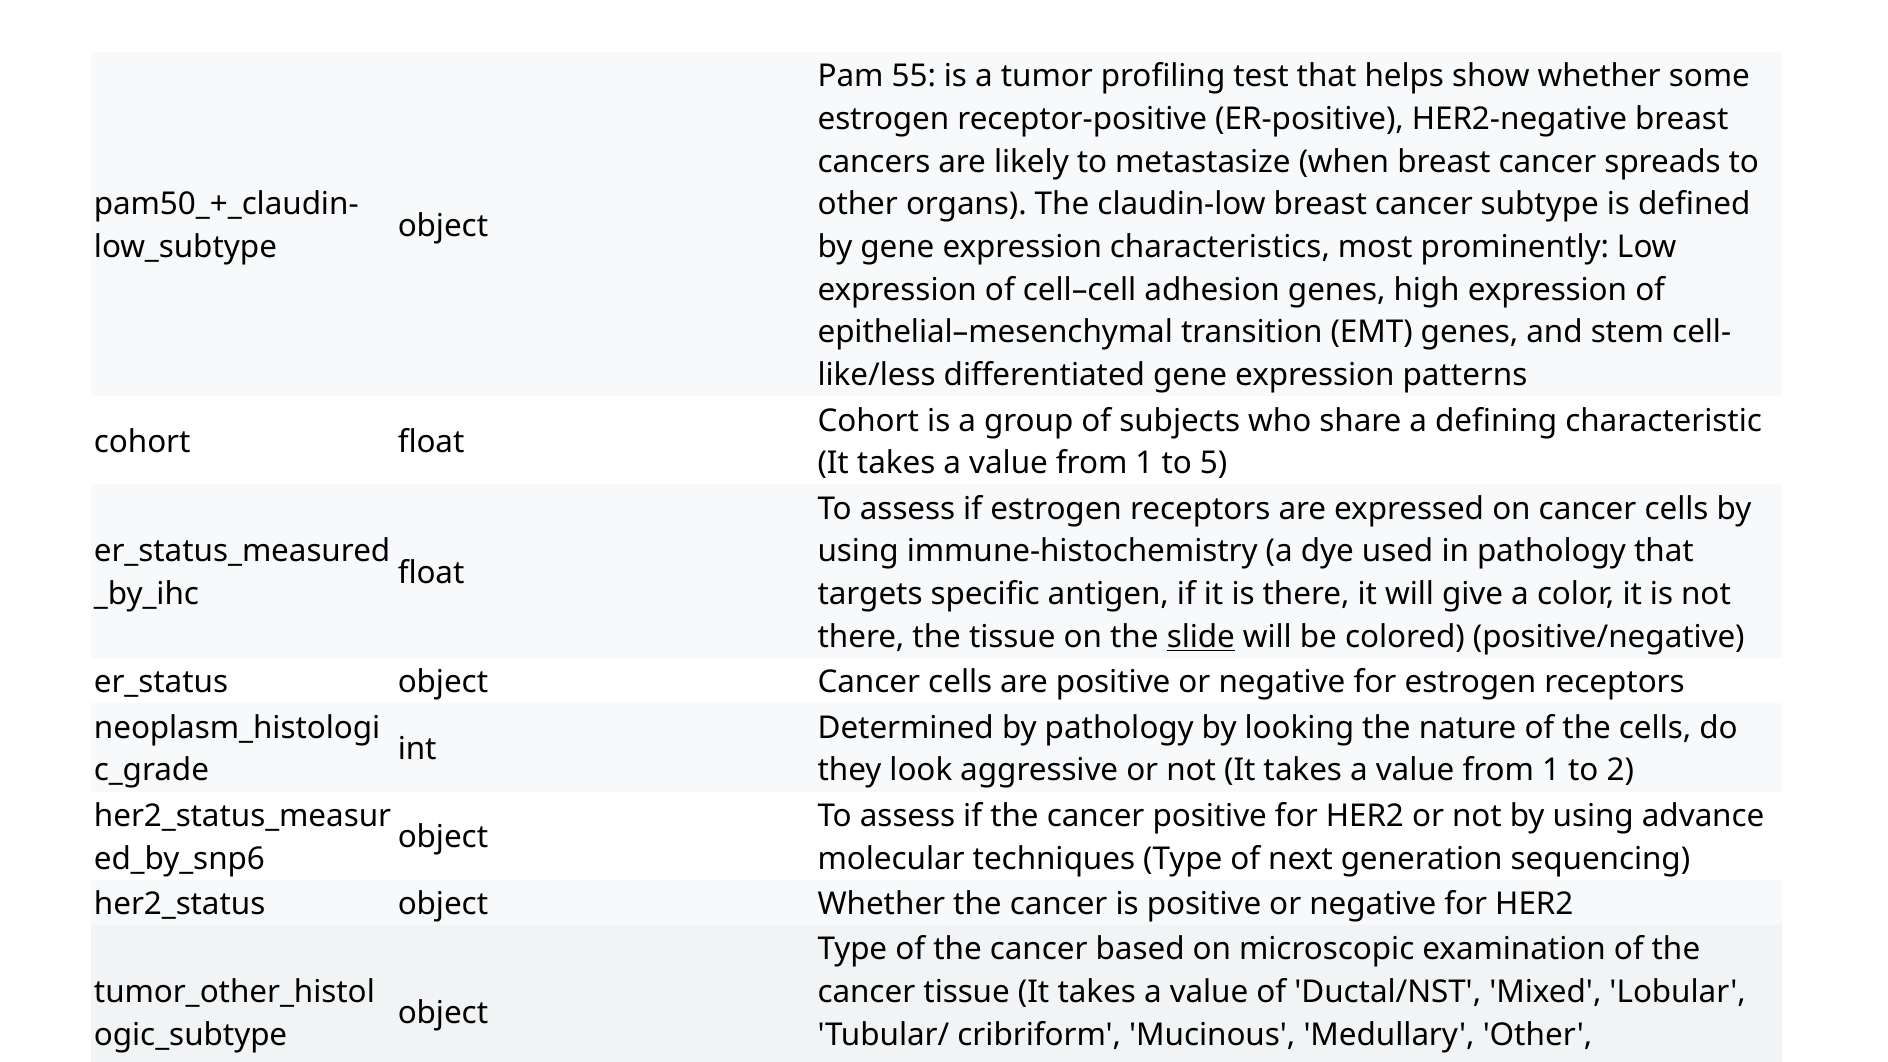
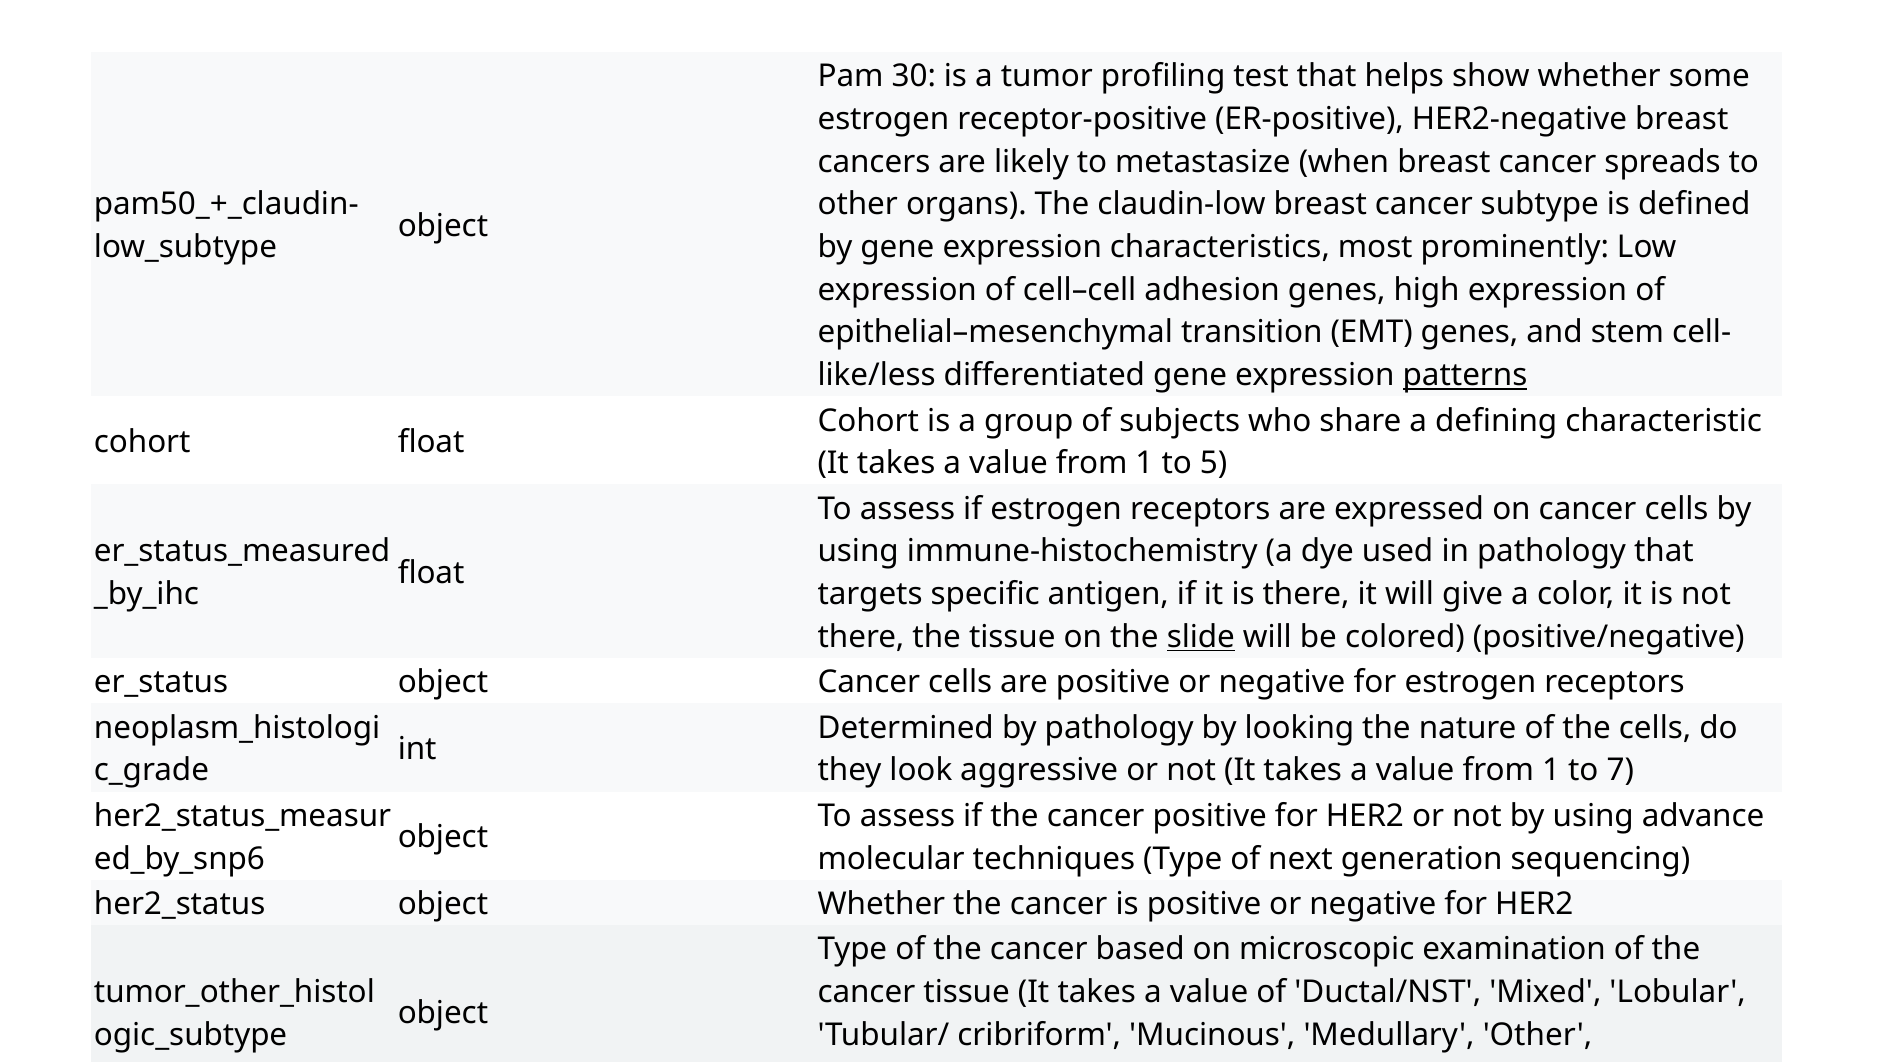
55: 55 -> 30
patterns underline: none -> present
2: 2 -> 7
